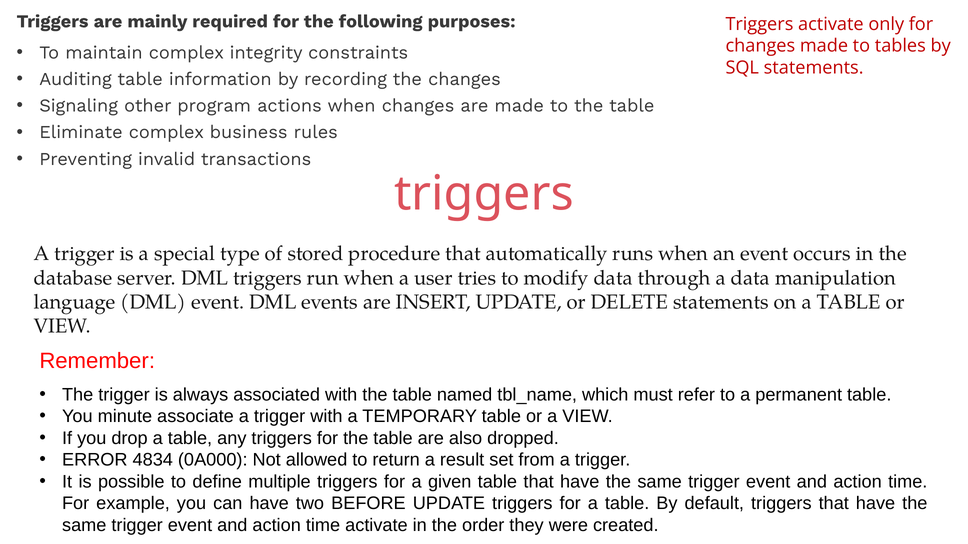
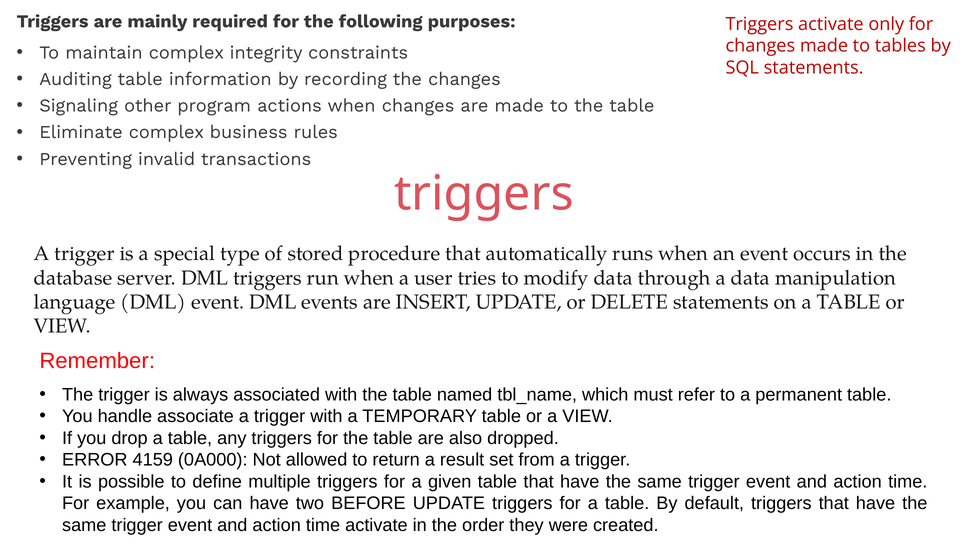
minute: minute -> handle
4834: 4834 -> 4159
